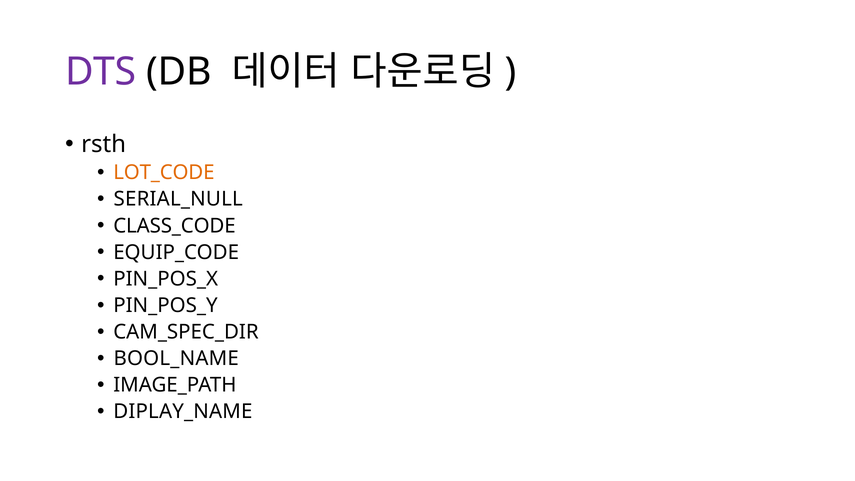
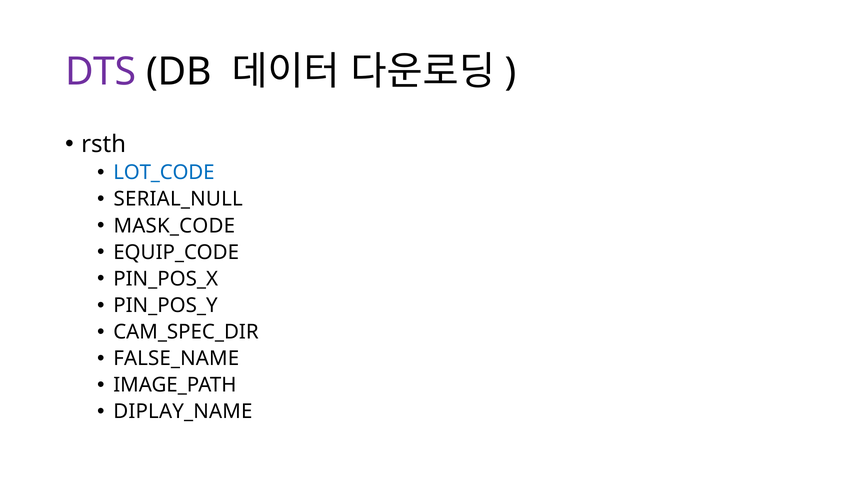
LOT_CODE colour: orange -> blue
CLASS_CODE: CLASS_CODE -> MASK_CODE
BOOL_NAME: BOOL_NAME -> FALSE_NAME
